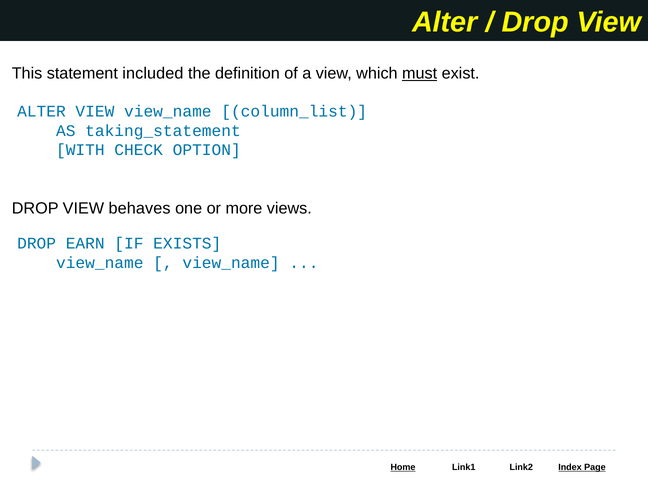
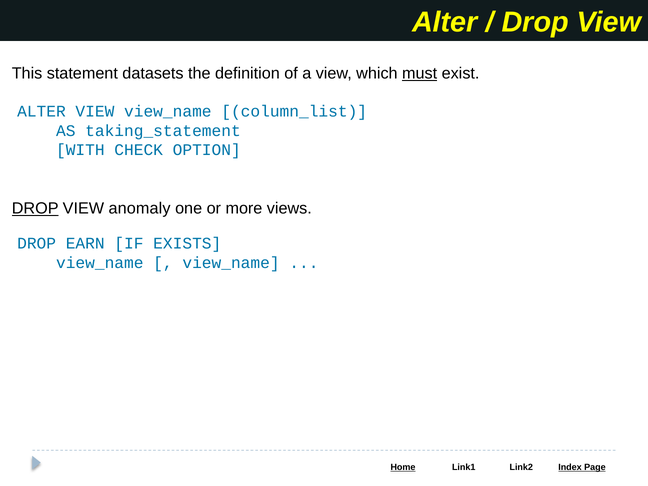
included: included -> datasets
DROP at (35, 208) underline: none -> present
behaves: behaves -> anomaly
